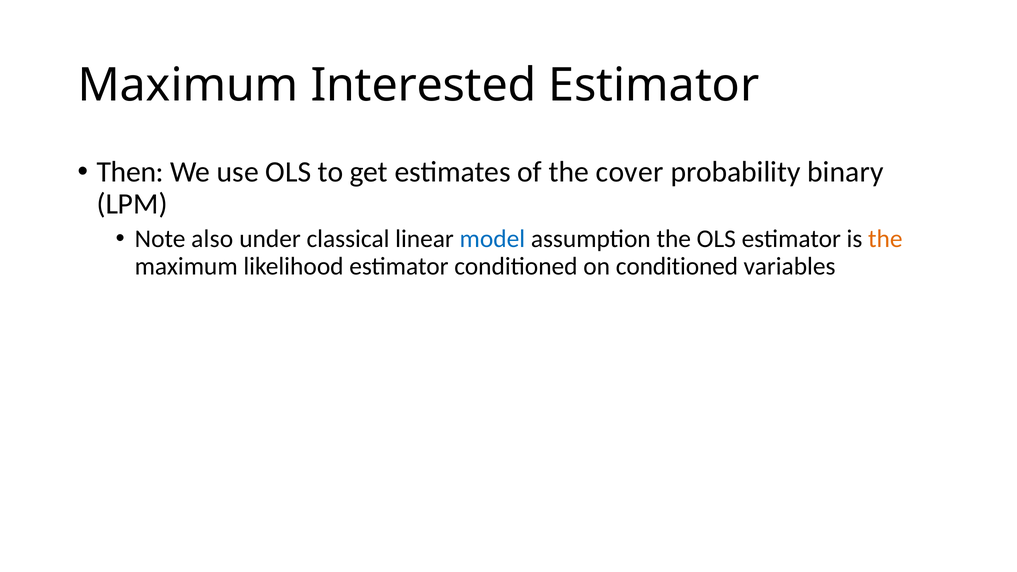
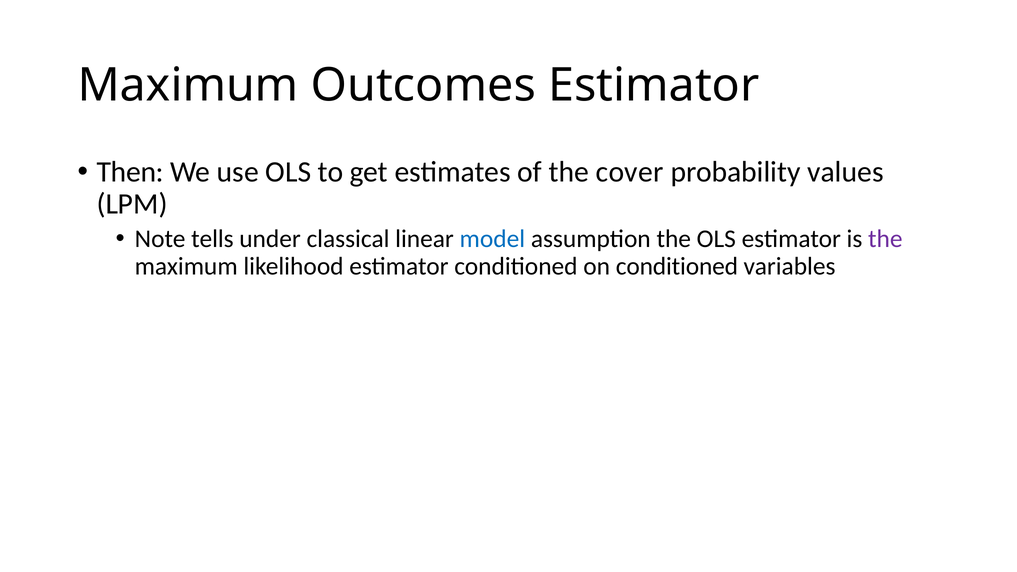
Interested: Interested -> Outcomes
binary: binary -> values
also: also -> tells
the at (885, 239) colour: orange -> purple
